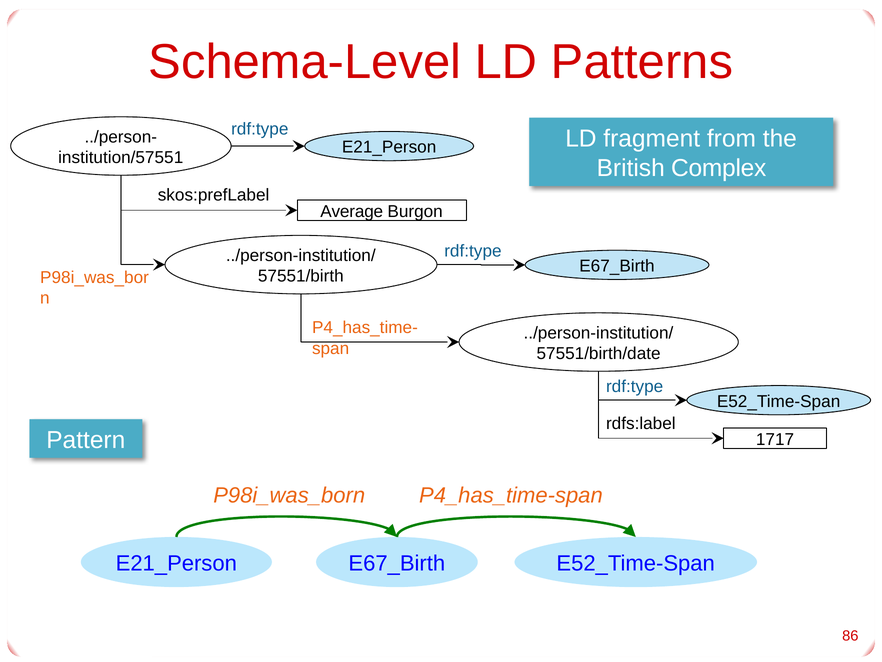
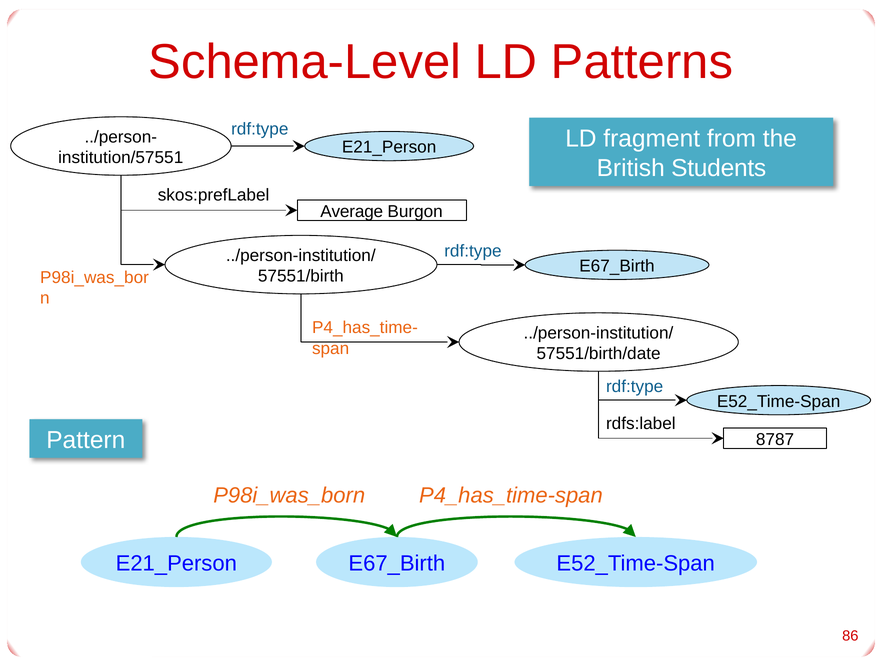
Complex: Complex -> Students
1717: 1717 -> 8787
